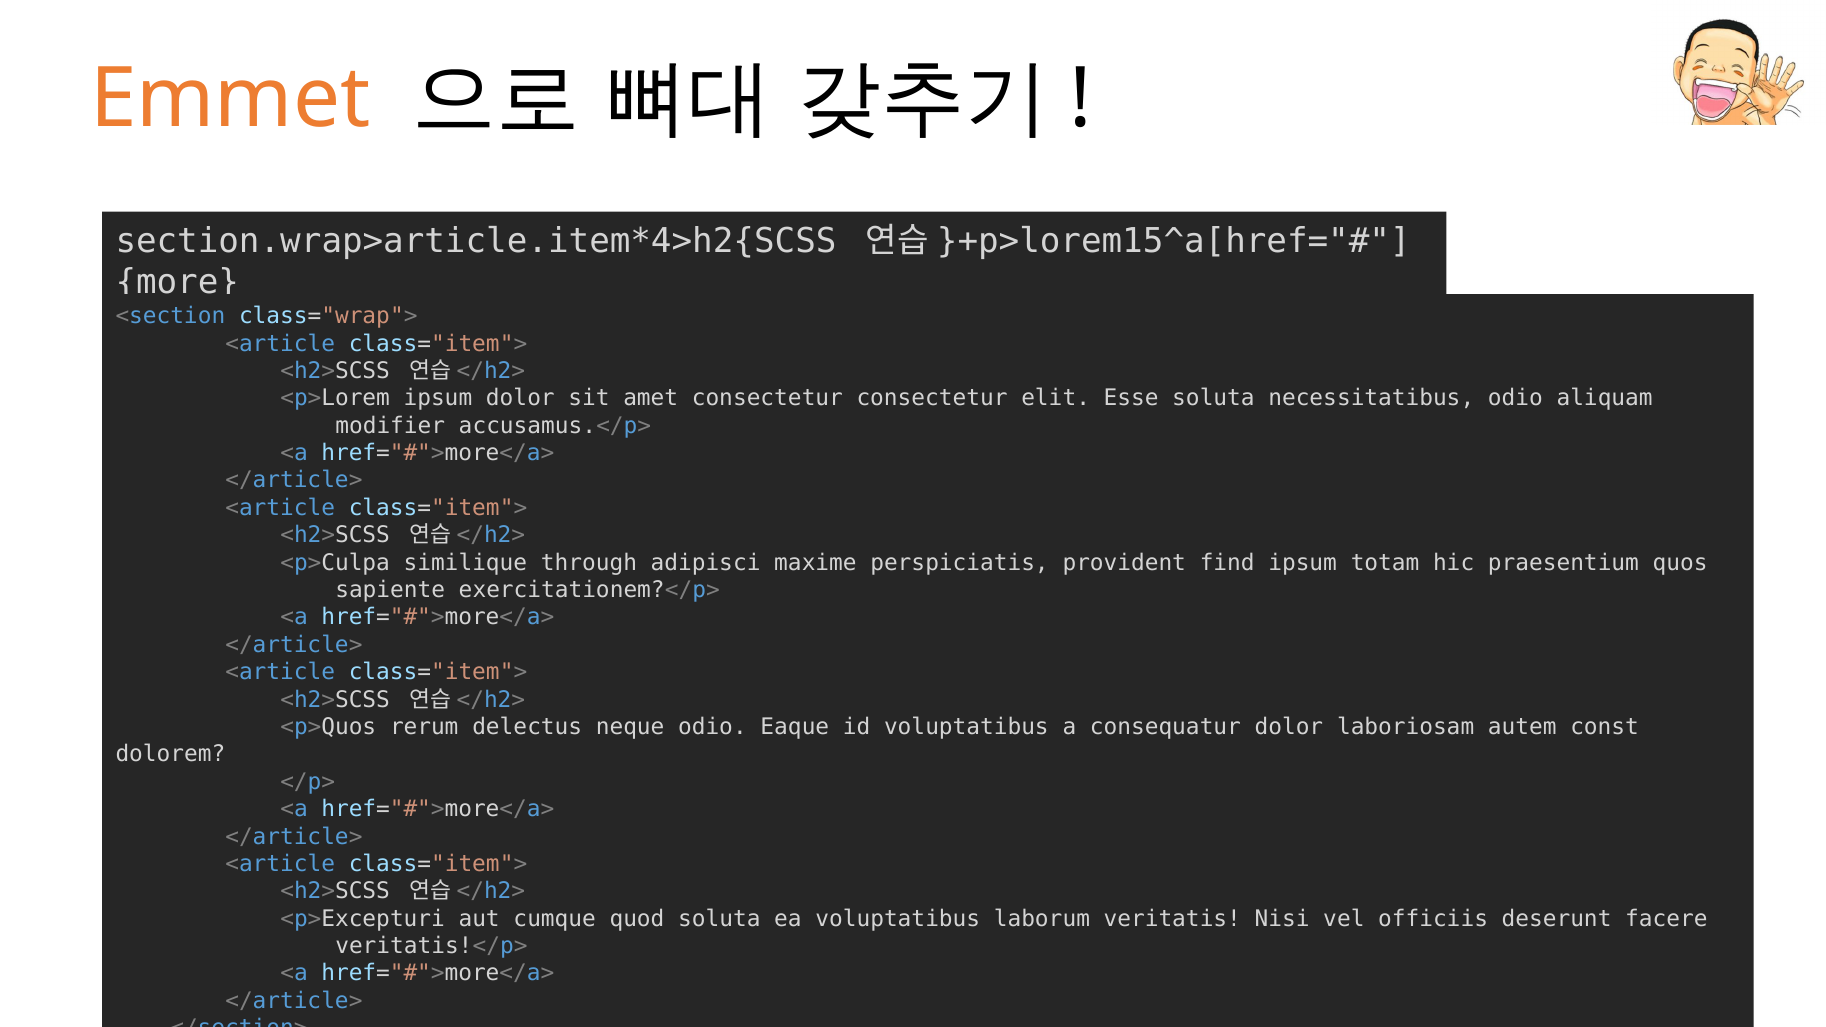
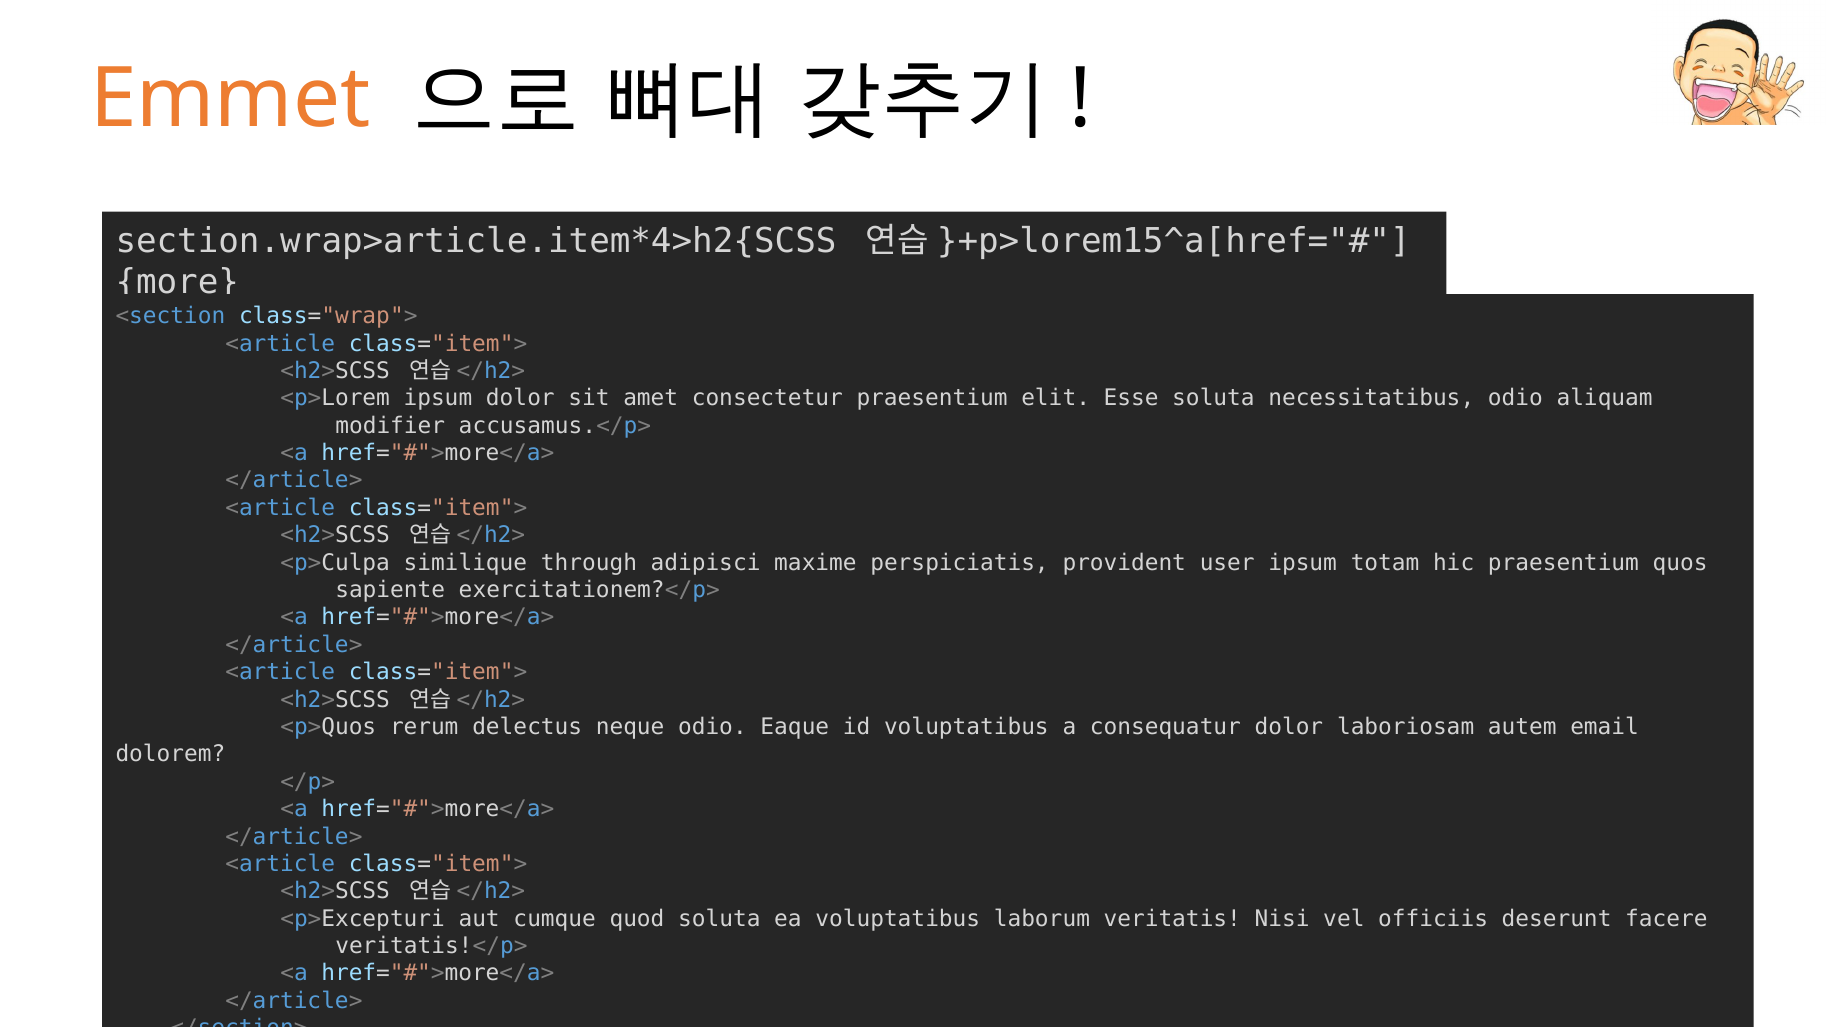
consectetur consectetur: consectetur -> praesentium
find: find -> user
const: const -> email
